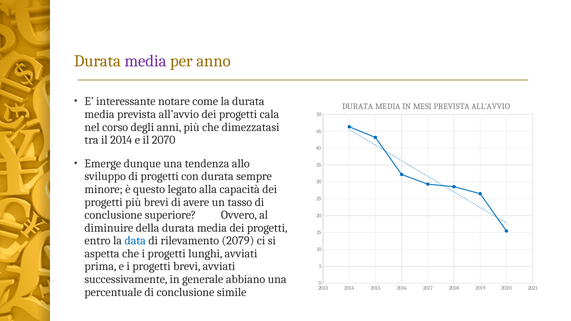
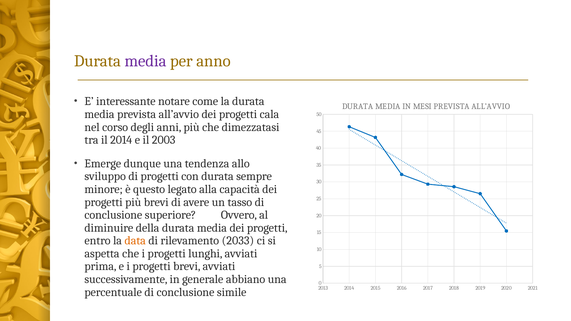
2070: 2070 -> 2003
data colour: blue -> orange
2079: 2079 -> 2033
